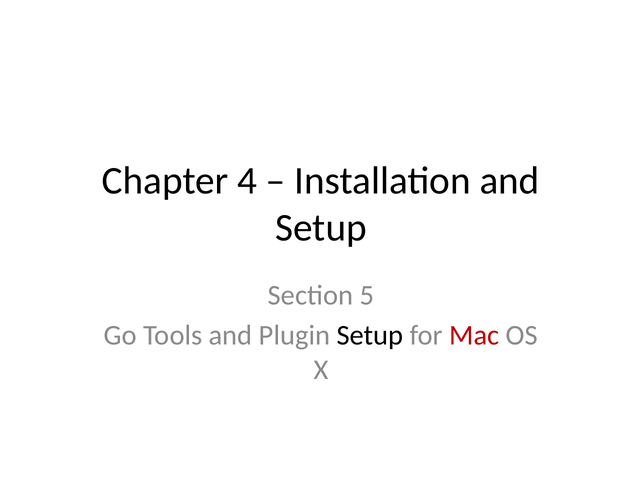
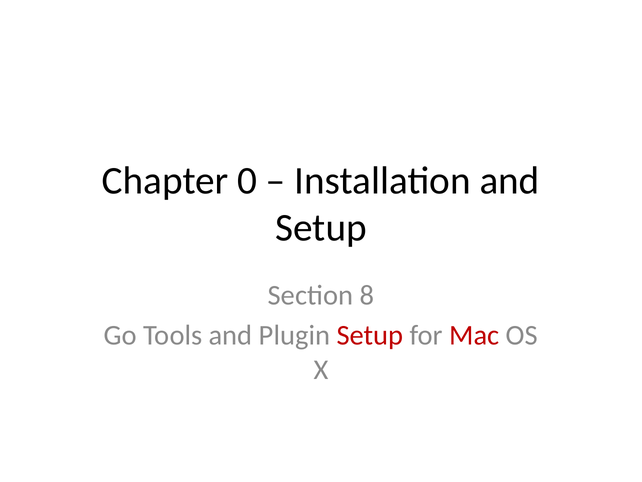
4: 4 -> 0
5: 5 -> 8
Setup at (370, 335) colour: black -> red
